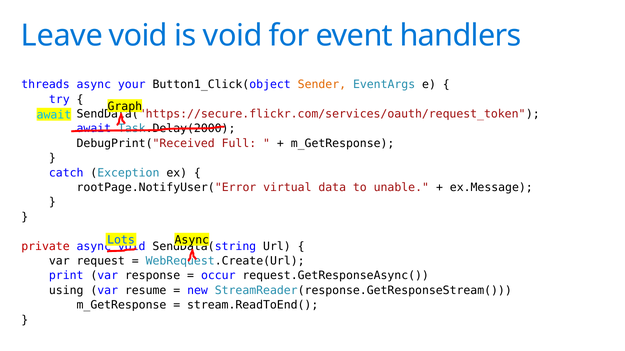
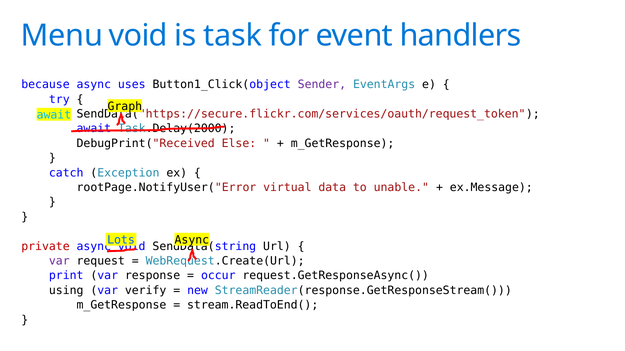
Leave: Leave -> Menu
is void: void -> task
threads: threads -> because
your: your -> uses
Sender colour: orange -> purple
Full: Full -> Else
var at (59, 261) colour: black -> purple
resume: resume -> verify
